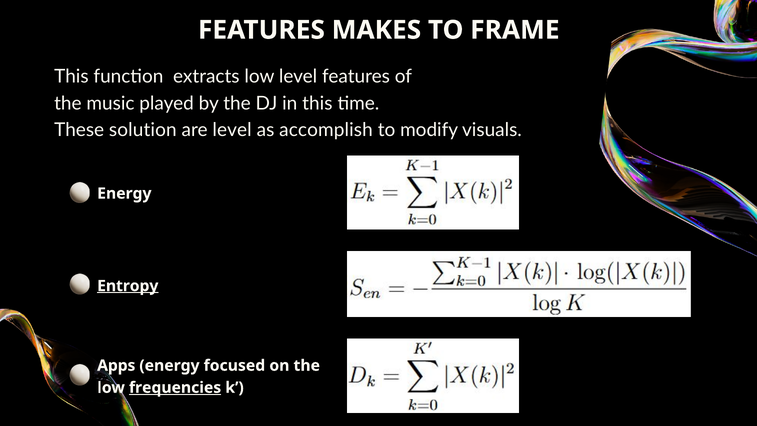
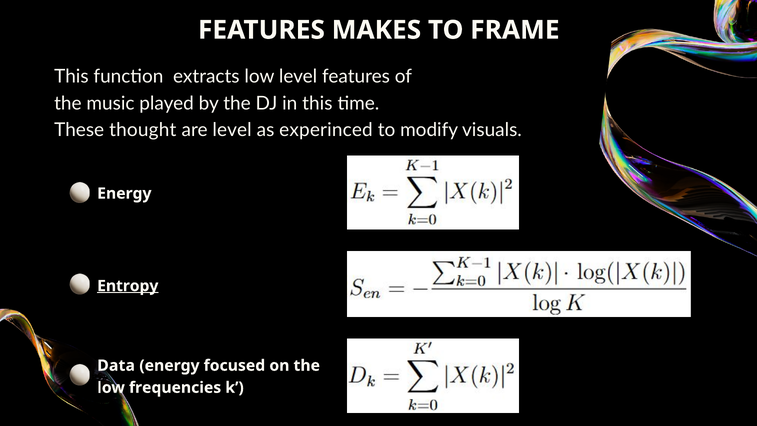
solution: solution -> thought
accomplish: accomplish -> experinced
Apps: Apps -> Data
frequencies underline: present -> none
